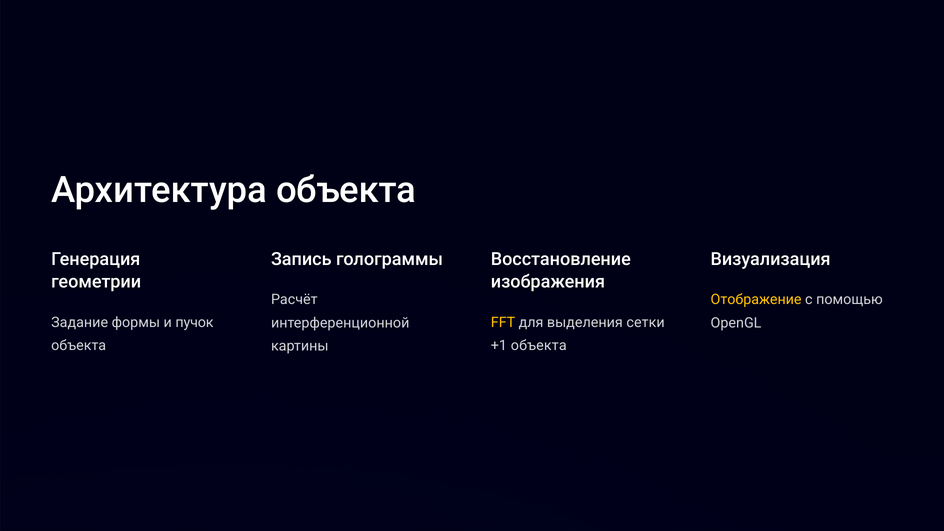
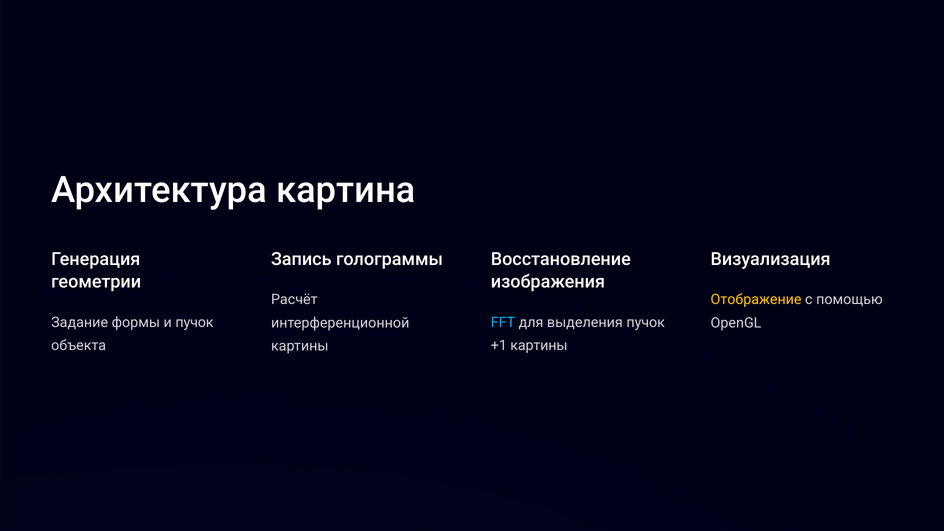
Архитектура объекта: объекта -> картина
FFT colour: yellow -> light blue
выделения сетки: сетки -> пучок
+1 объекта: объекта -> картины
